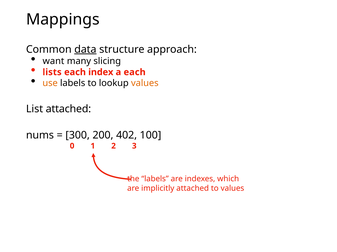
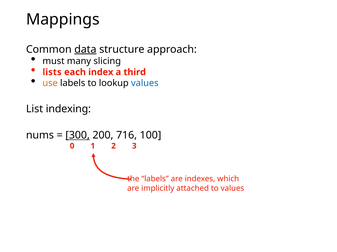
want: want -> must
a each: each -> third
values at (145, 83) colour: orange -> blue
List attached: attached -> indexing
300 underline: none -> present
402: 402 -> 716
